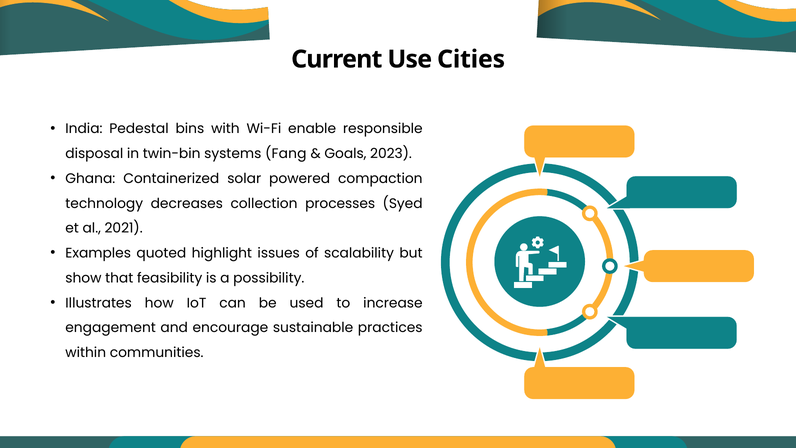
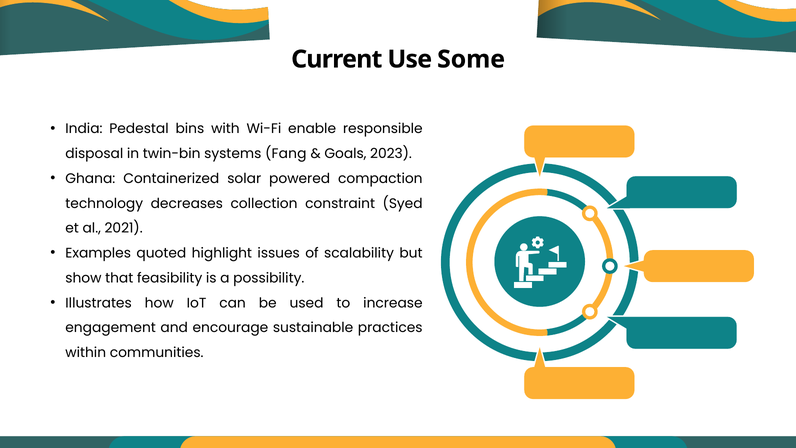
Cities: Cities -> Some
processes: processes -> constraint
